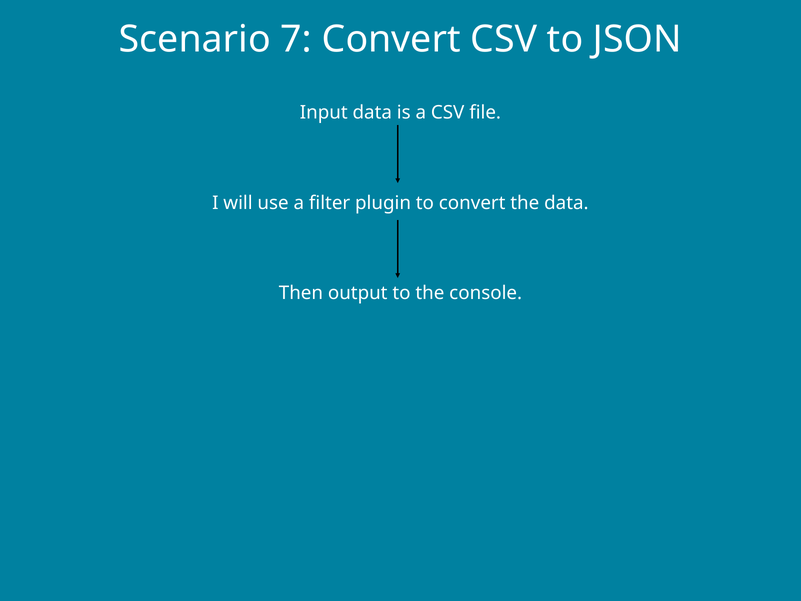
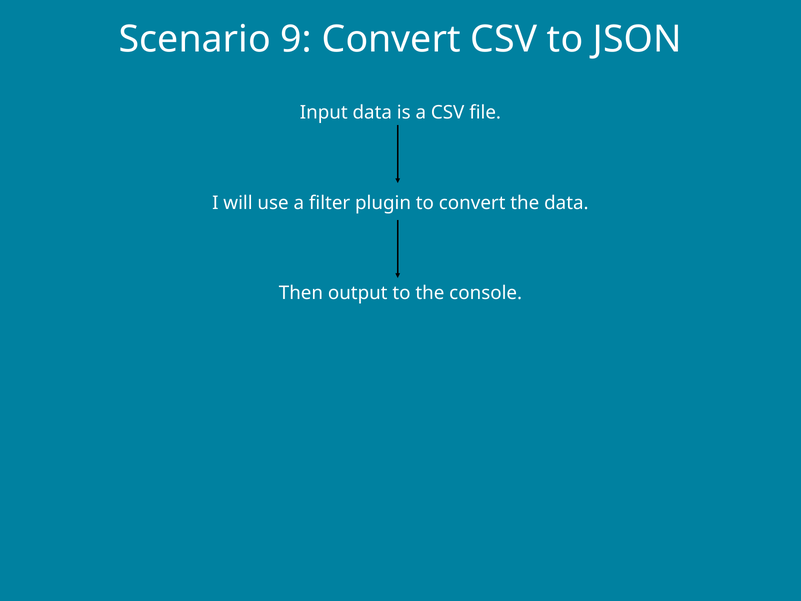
7: 7 -> 9
